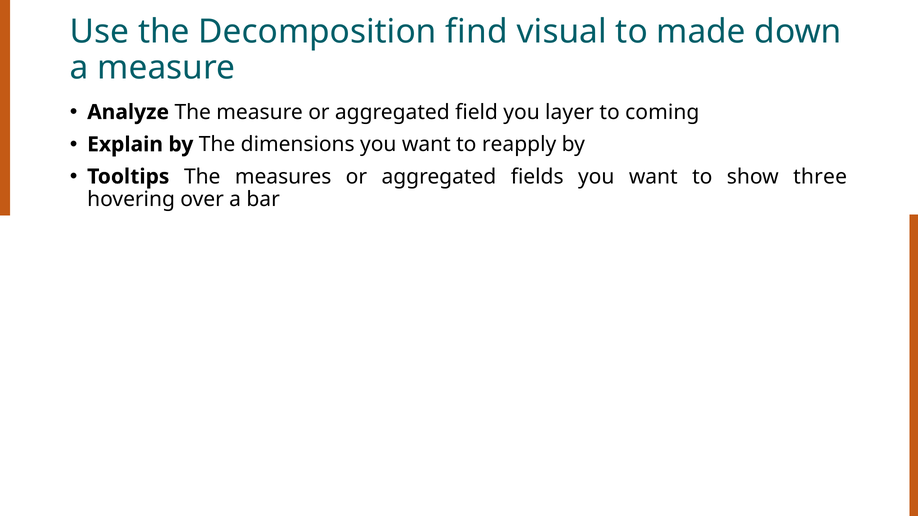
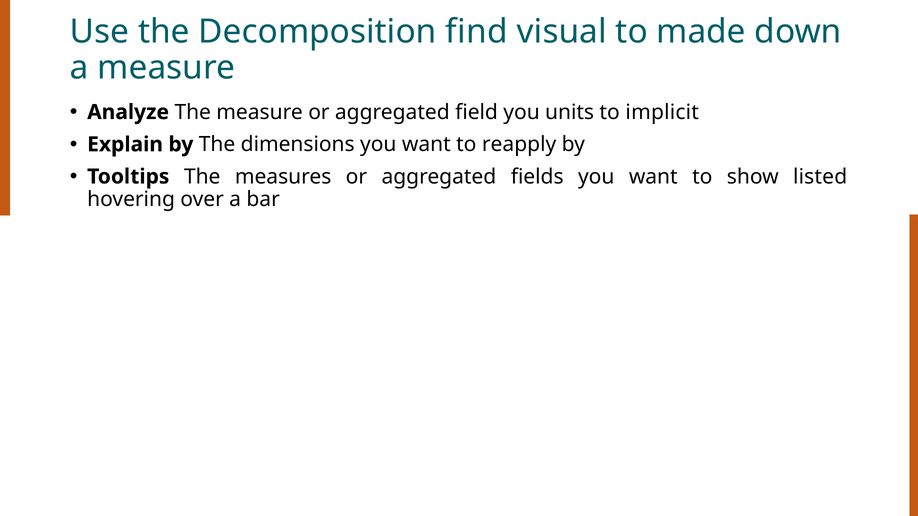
layer: layer -> units
coming: coming -> implicit
three: three -> listed
